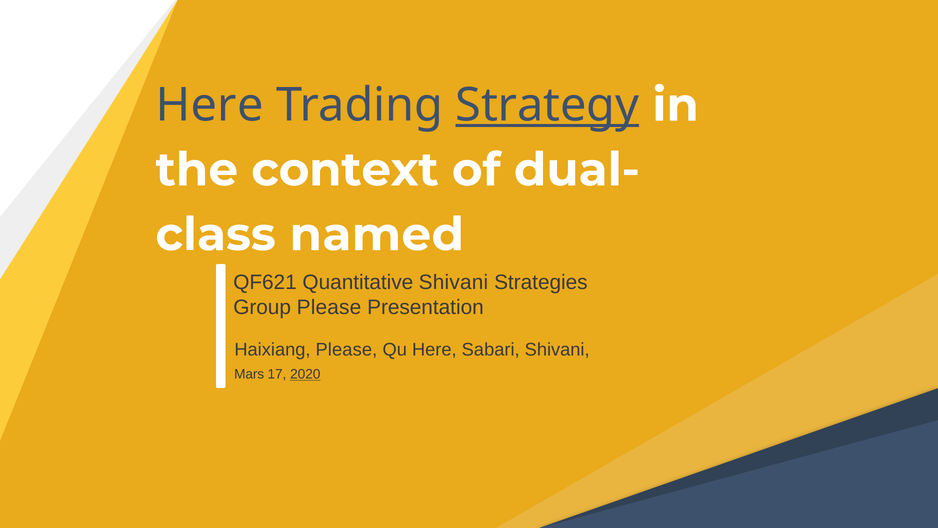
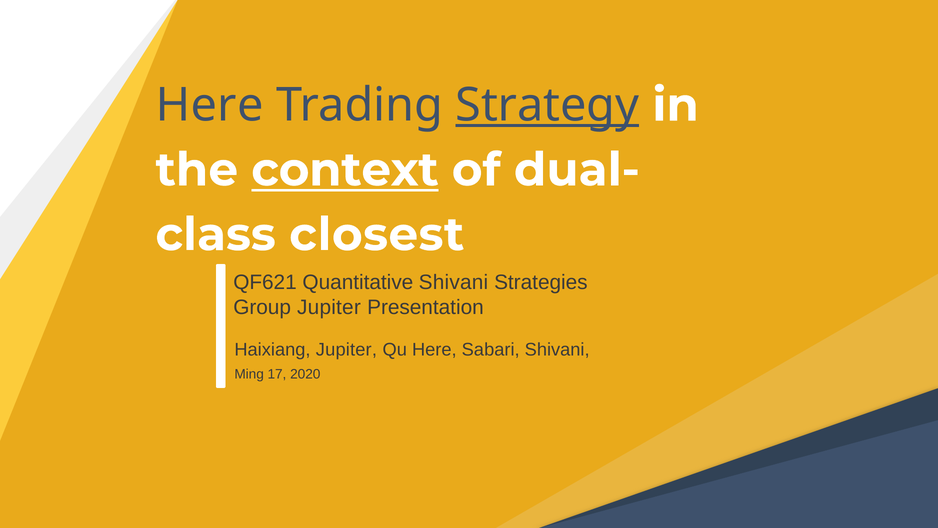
context underline: none -> present
named: named -> closest
Group Please: Please -> Jupiter
Haixiang Please: Please -> Jupiter
Mars: Mars -> Ming
2020 underline: present -> none
